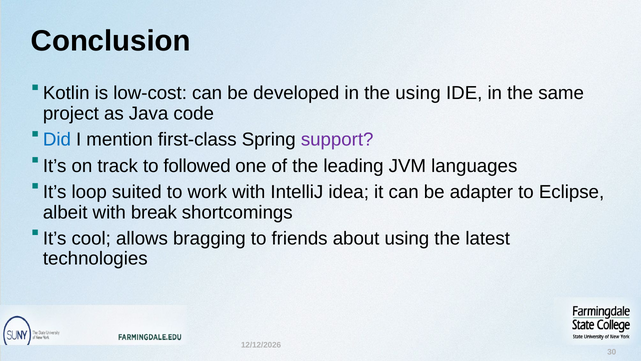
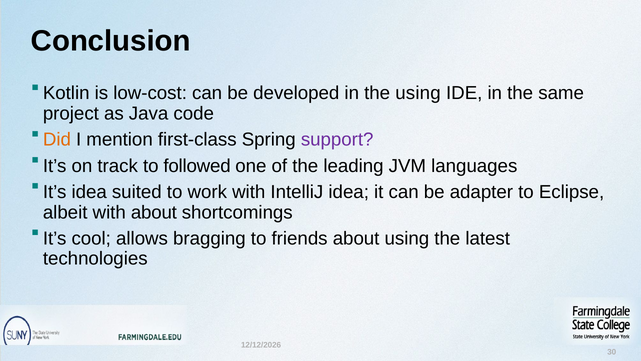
Did colour: blue -> orange
It’s loop: loop -> idea
with break: break -> about
